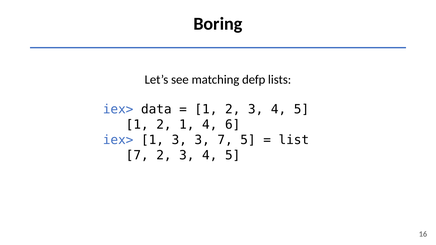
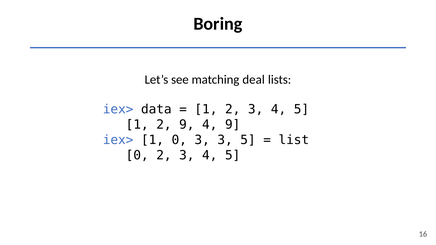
defp: defp -> deal
2 1: 1 -> 9
4 6: 6 -> 9
1 3: 3 -> 0
3 7: 7 -> 3
7 at (137, 155): 7 -> 0
